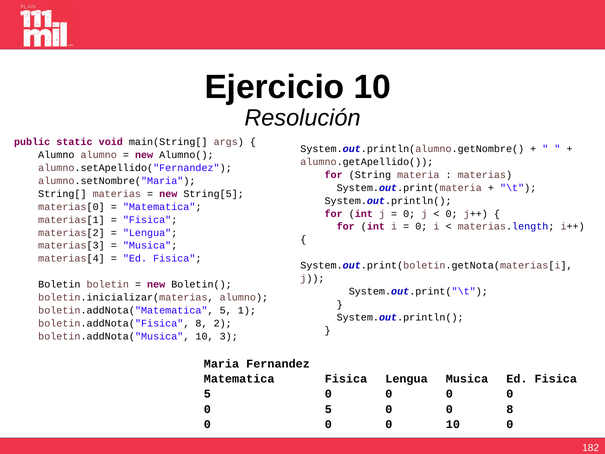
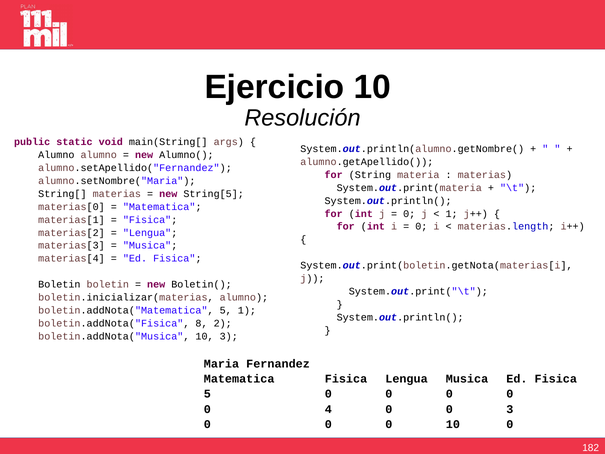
0 at (452, 214): 0 -> 1
0 5: 5 -> 4
0 8: 8 -> 3
